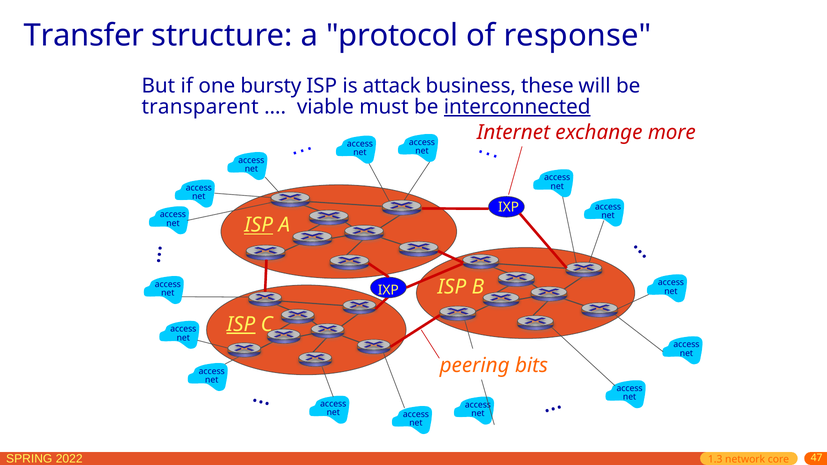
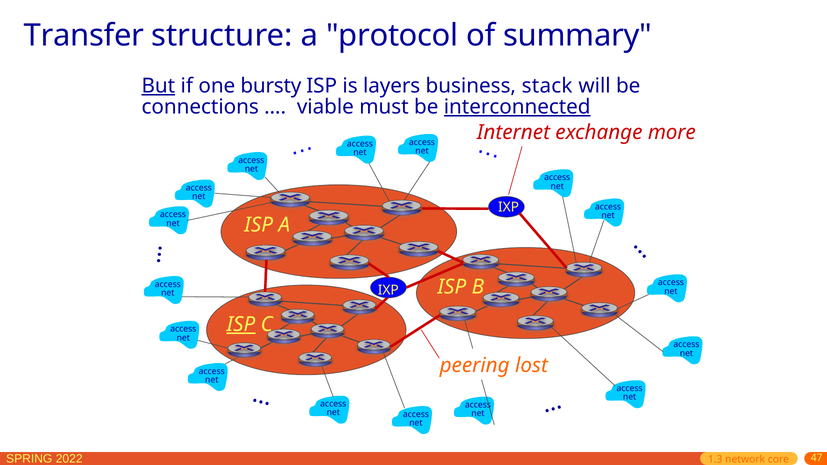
response: response -> summary
But underline: none -> present
attack: attack -> layers
these: these -> stack
transparent: transparent -> connections
ISP at (259, 225) underline: present -> none
bits: bits -> lost
